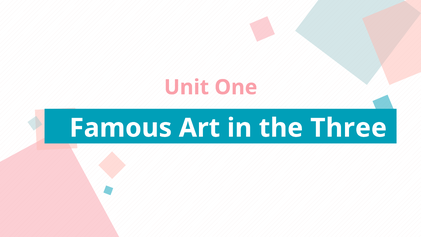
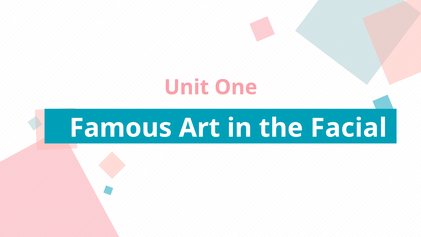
Three: Three -> Facial
